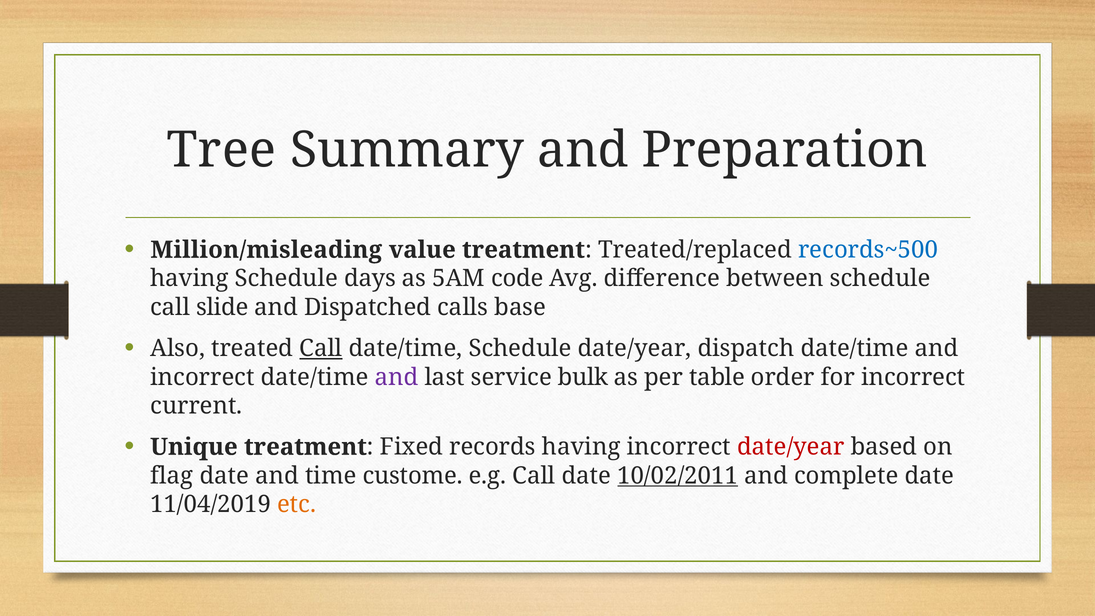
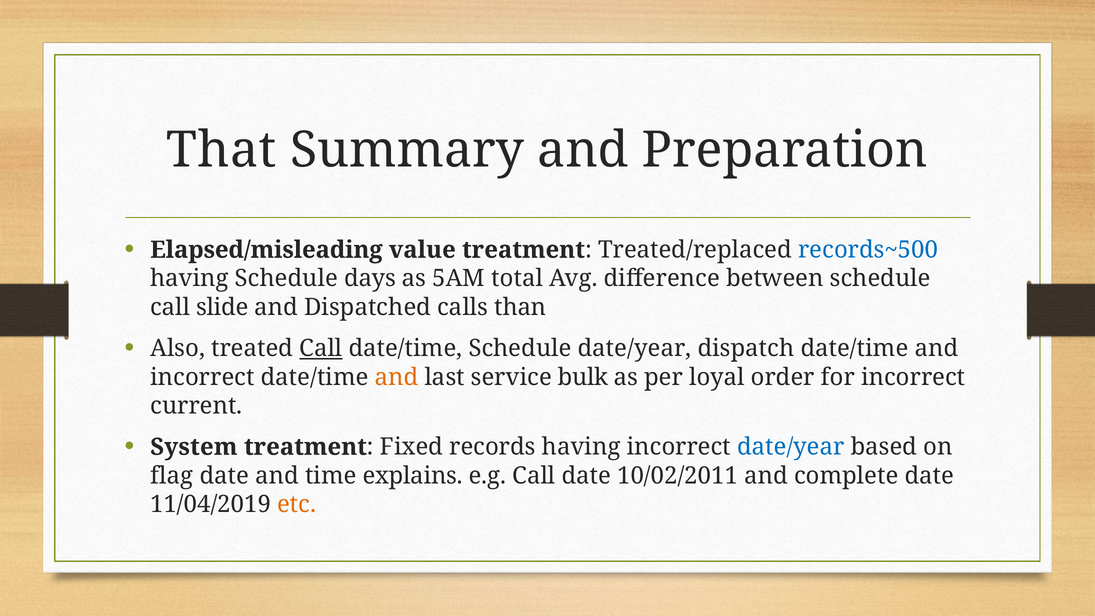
Tree: Tree -> That
Million/misleading: Million/misleading -> Elapsed/misleading
code: code -> total
base: base -> than
and at (397, 377) colour: purple -> orange
table: table -> loyal
Unique: Unique -> System
date/year at (791, 447) colour: red -> blue
custome: custome -> explains
10/02/2011 underline: present -> none
